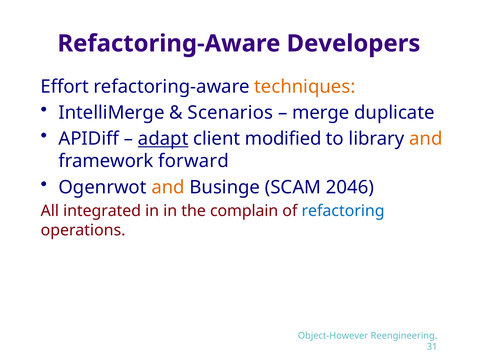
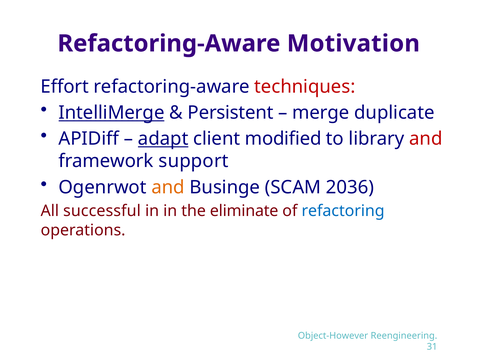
Developers: Developers -> Motivation
techniques colour: orange -> red
IntelliMerge underline: none -> present
Scenarios: Scenarios -> Persistent
and at (426, 139) colour: orange -> red
forward: forward -> support
2046: 2046 -> 2036
integrated: integrated -> successful
complain: complain -> eliminate
